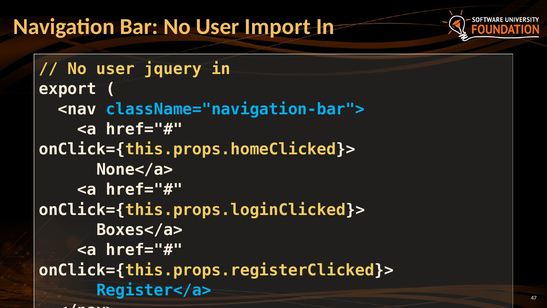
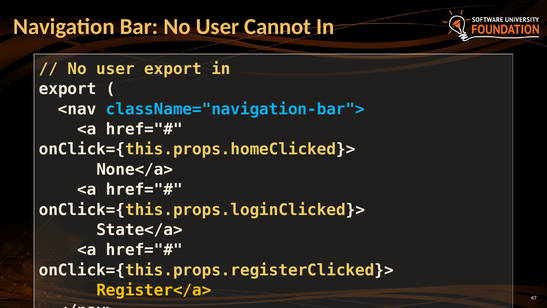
Import: Import -> Cannot
user jquery: jquery -> export
Boxes</a>: Boxes</a> -> State</a>
Register</a> colour: light blue -> yellow
